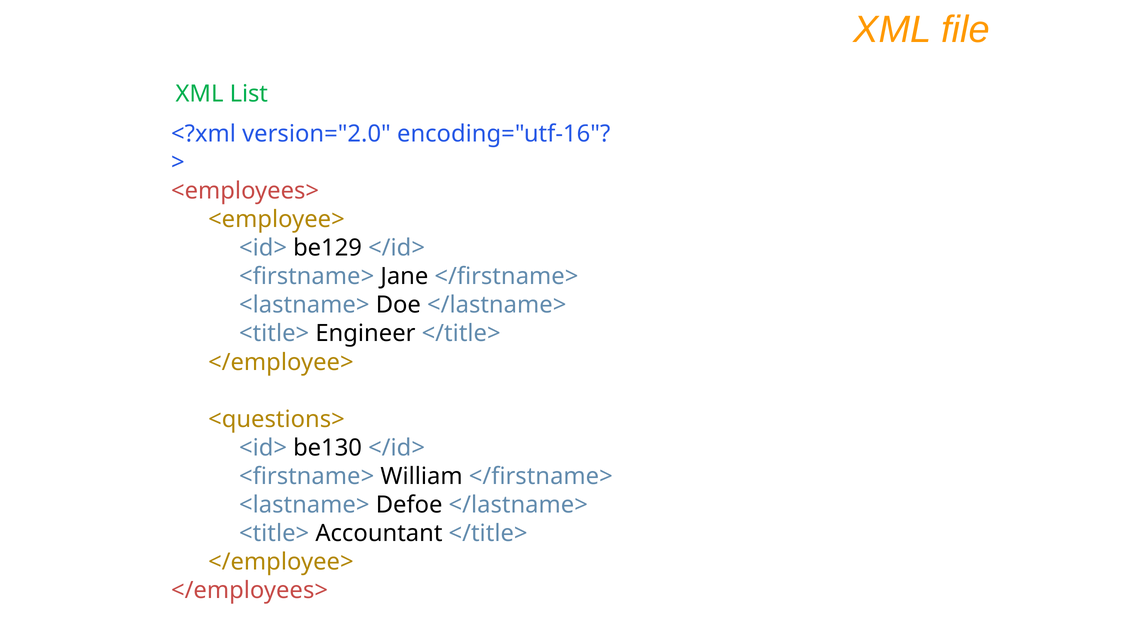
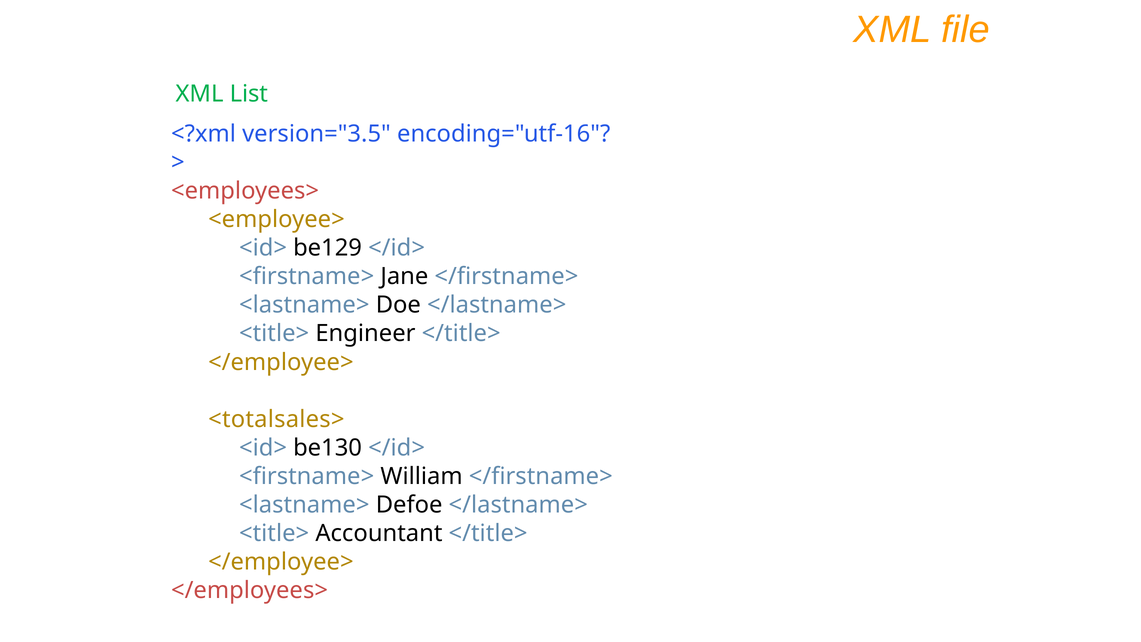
version="2.0: version="2.0 -> version="3.5
<questions>: <questions> -> <totalsales>
